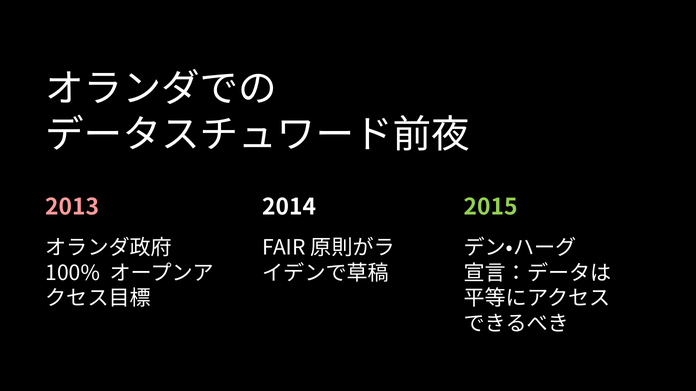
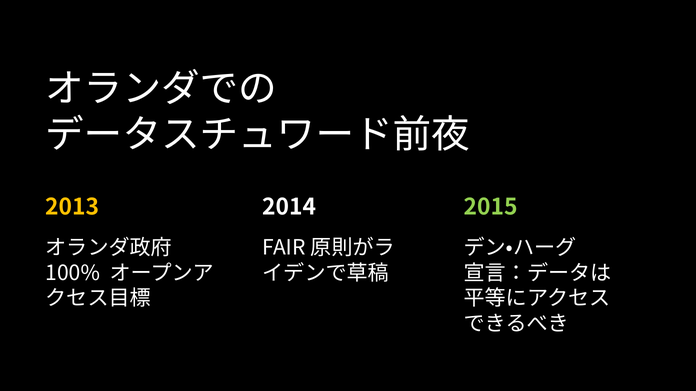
2013 colour: pink -> yellow
